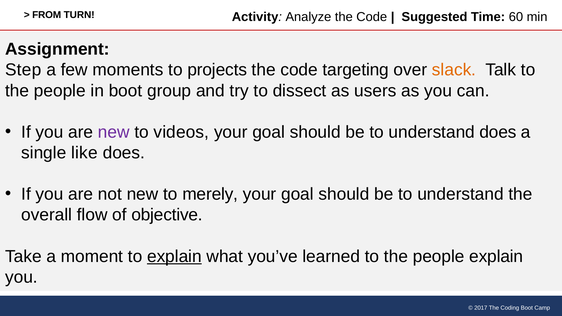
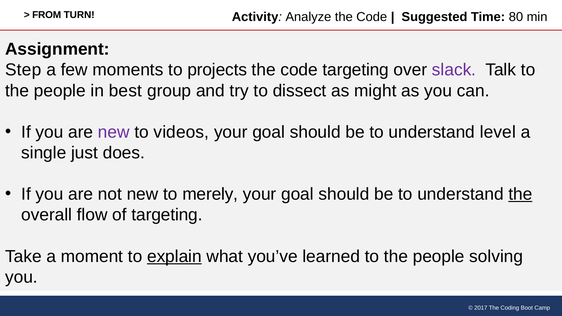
60: 60 -> 80
slack colour: orange -> purple
in boot: boot -> best
users: users -> might
understand does: does -> level
like: like -> just
the at (520, 194) underline: none -> present
of objective: objective -> targeting
people explain: explain -> solving
